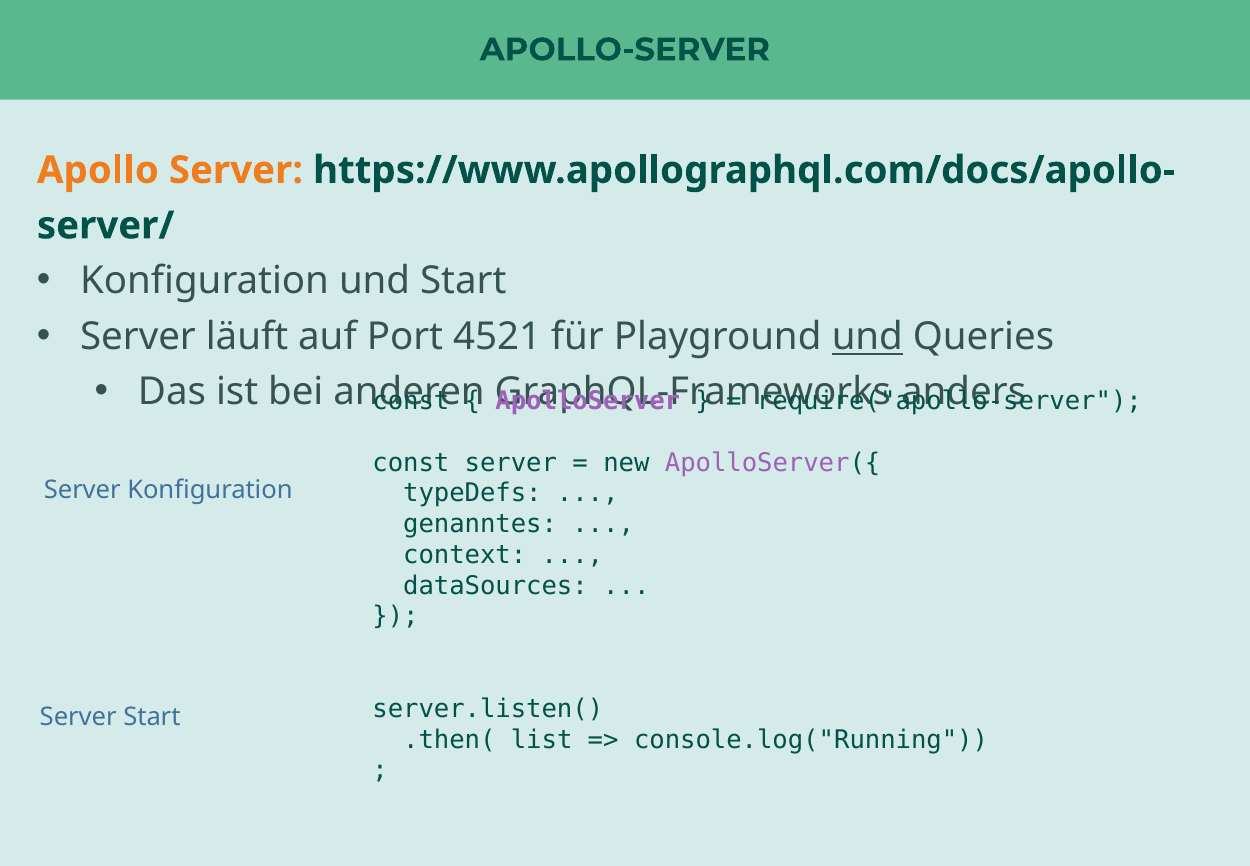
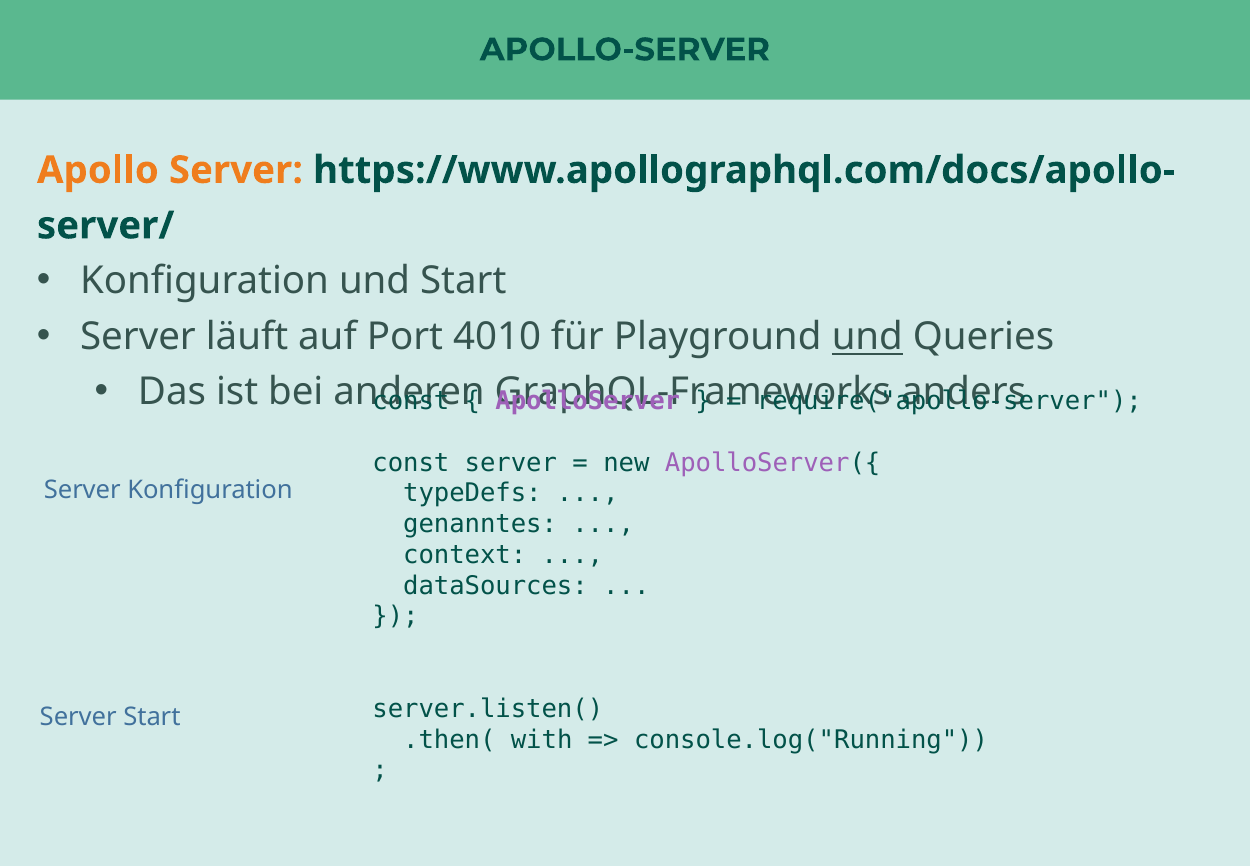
4521: 4521 -> 4010
list: list -> with
